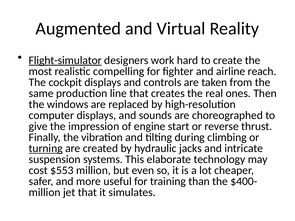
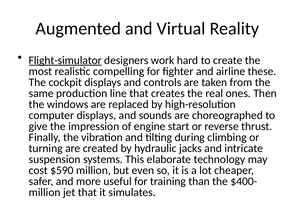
reach: reach -> these
turning underline: present -> none
$553: $553 -> $590
